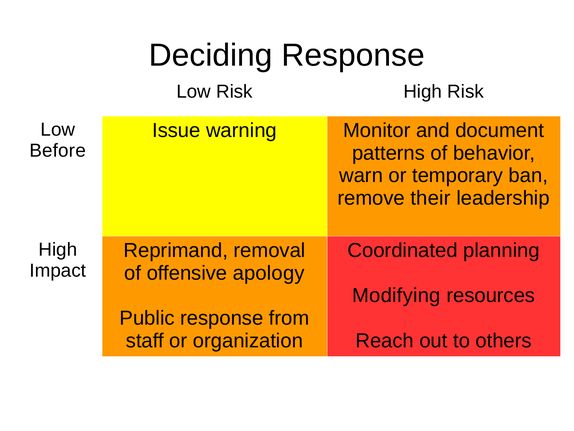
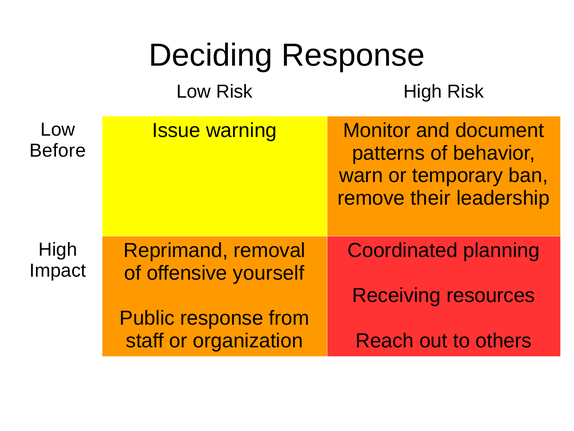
apology: apology -> yourself
Modifying: Modifying -> Receiving
